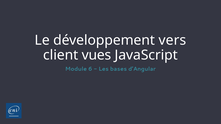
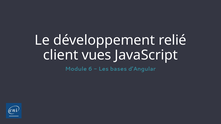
vers: vers -> relié
